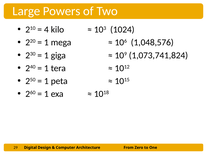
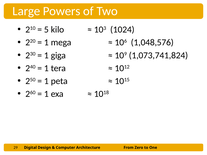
4: 4 -> 5
